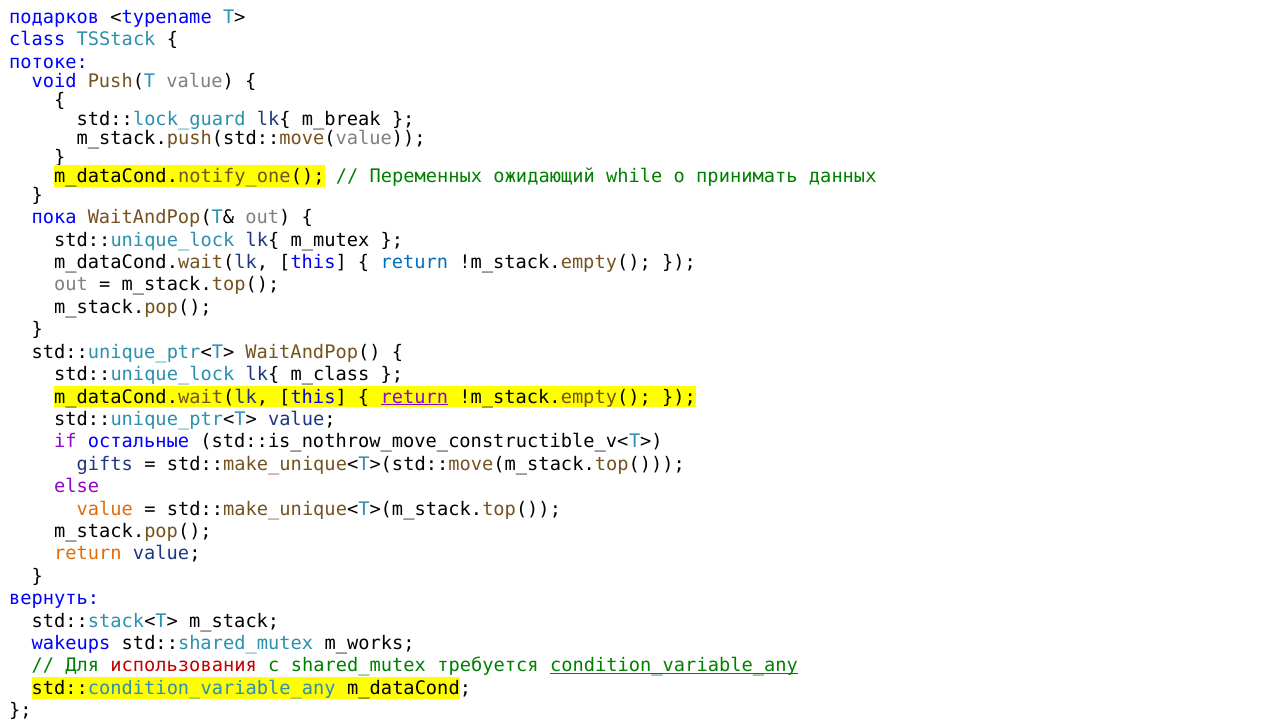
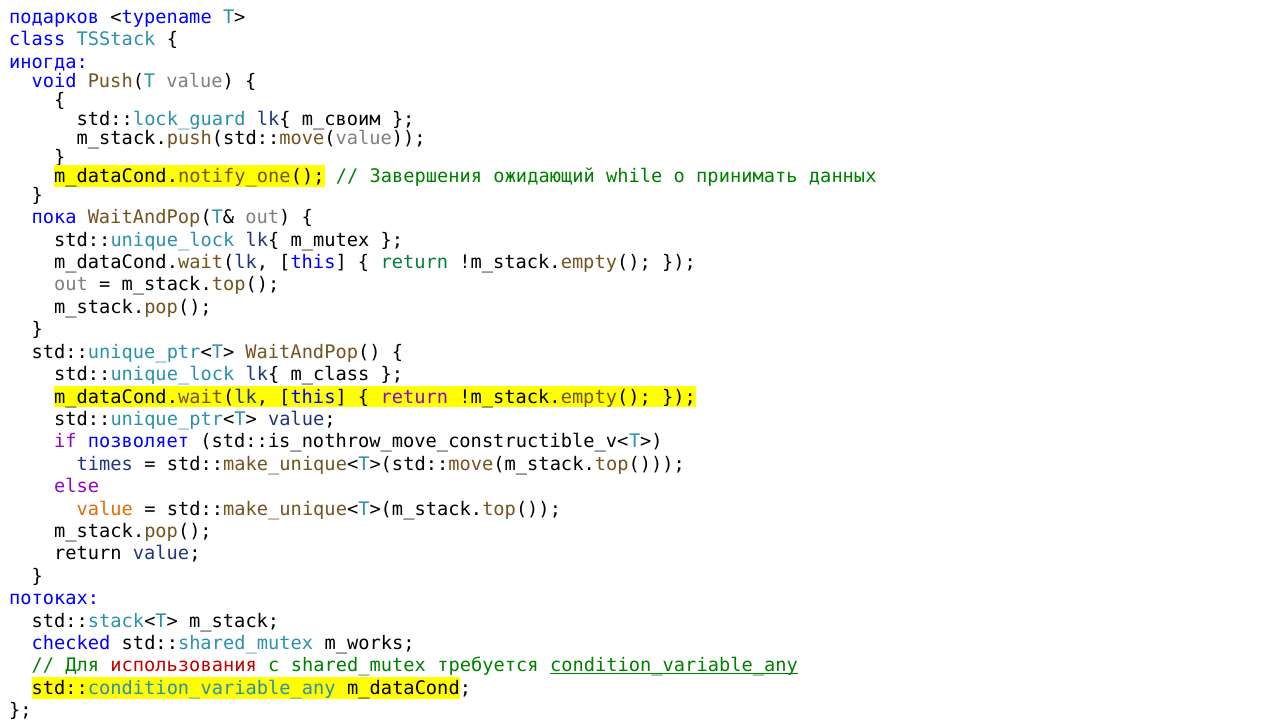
потоке: потоке -> иногда
m_break: m_break -> m_своим
Переменных: Переменных -> Завершения
return at (414, 263) colour: blue -> green
return at (414, 397) underline: present -> none
остальные: остальные -> позволяет
gifts: gifts -> times
return at (88, 554) colour: orange -> black
вернуть: вернуть -> потоках
wakeups: wakeups -> checked
